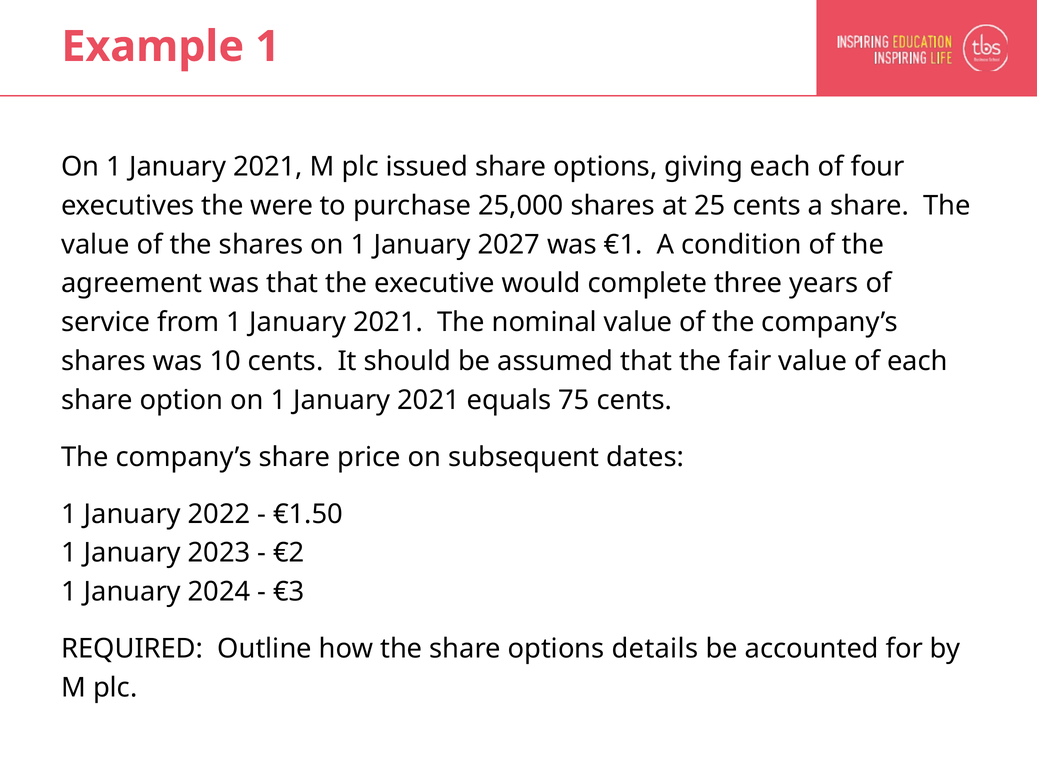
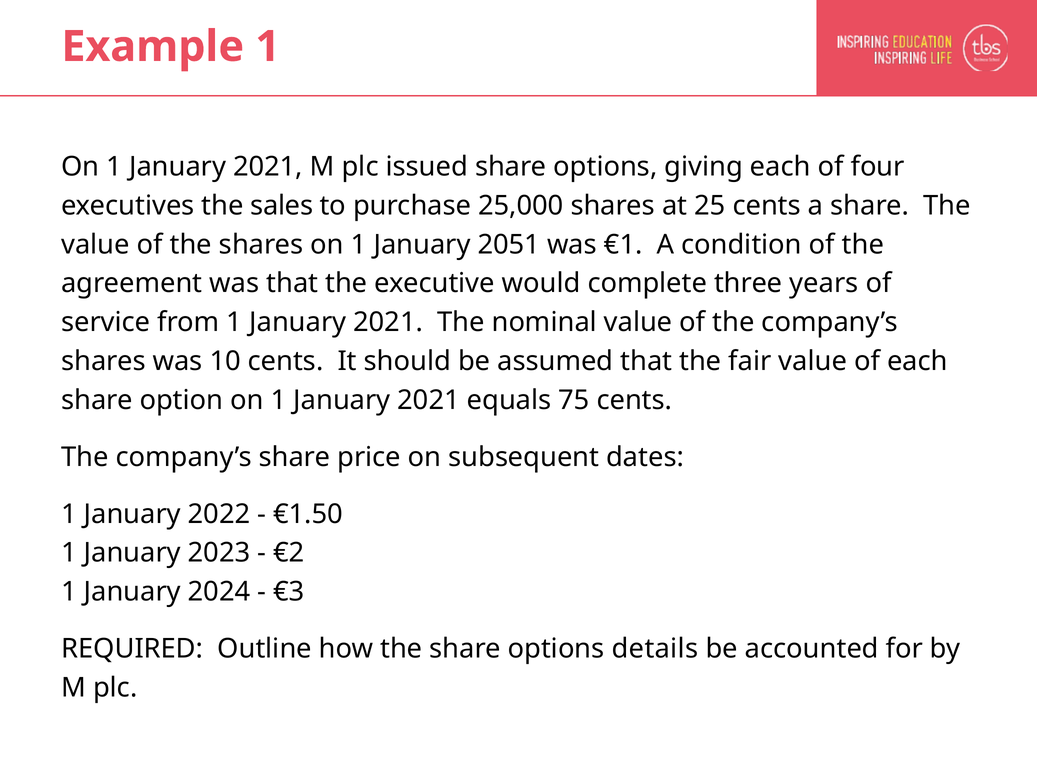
were: were -> sales
2027: 2027 -> 2051
